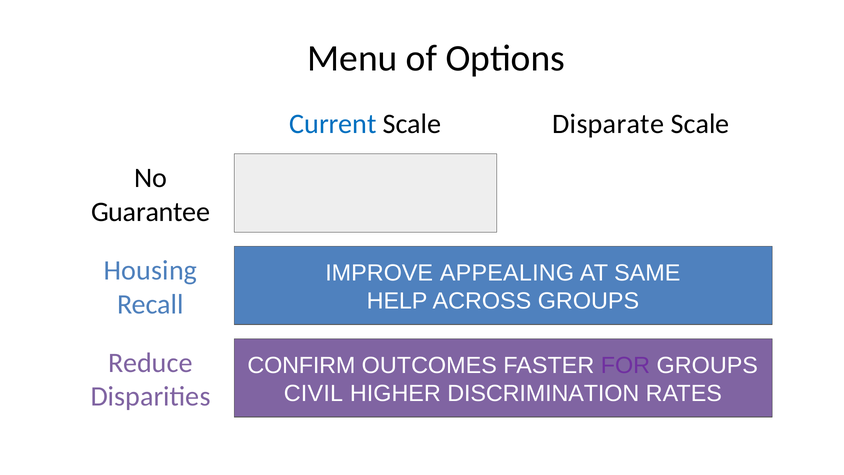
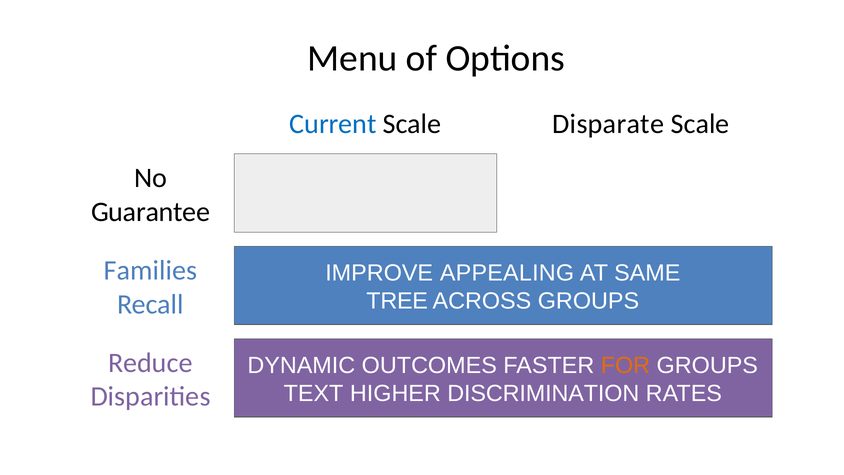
Housing: Housing -> Families
HELP: HELP -> TREE
CONFIRM: CONFIRM -> DYNAMIC
FOR colour: purple -> orange
CIVIL: CIVIL -> TEXT
